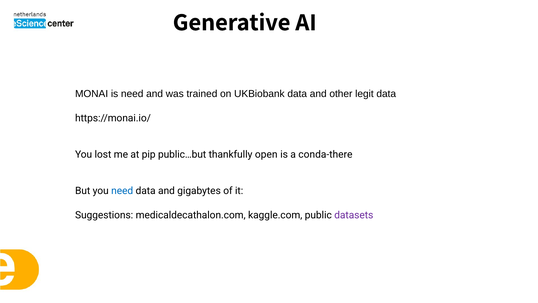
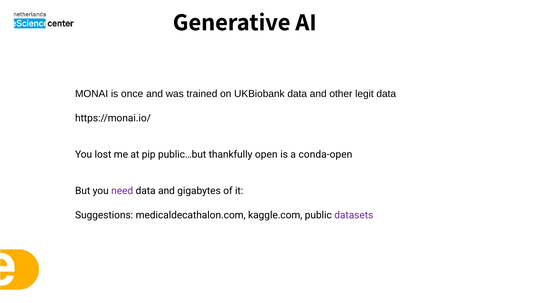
is need: need -> once
conda-there: conda-there -> conda-open
need at (122, 191) colour: blue -> purple
